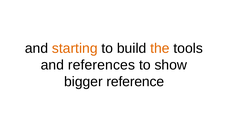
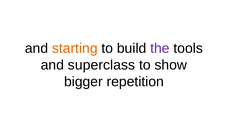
the colour: orange -> purple
references: references -> superclass
reference: reference -> repetition
